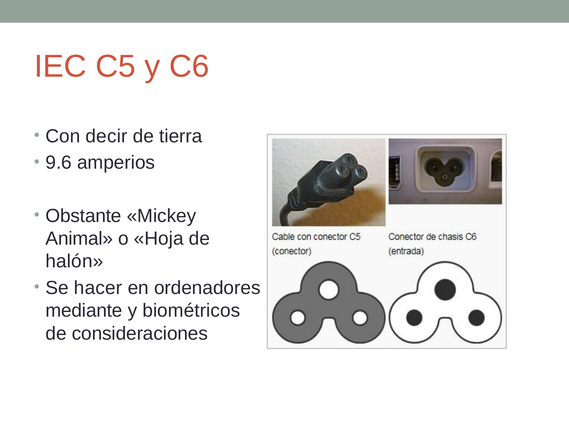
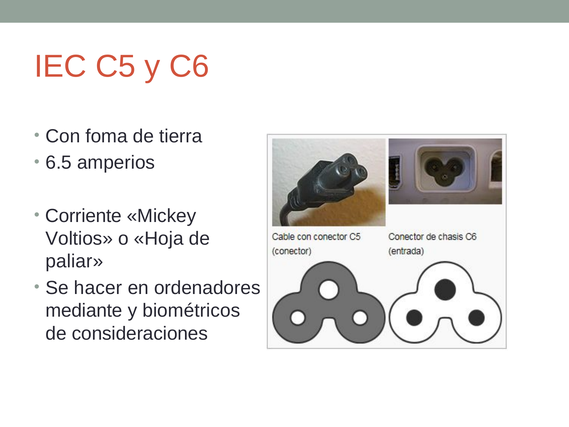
decir: decir -> foma
9.6: 9.6 -> 6.5
Obstante: Obstante -> Corriente
Animal: Animal -> Voltios
halón: halón -> paliar
